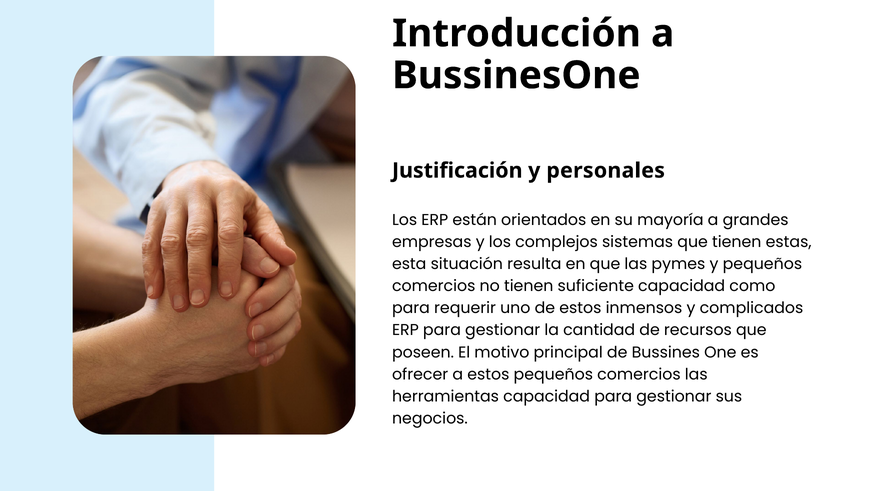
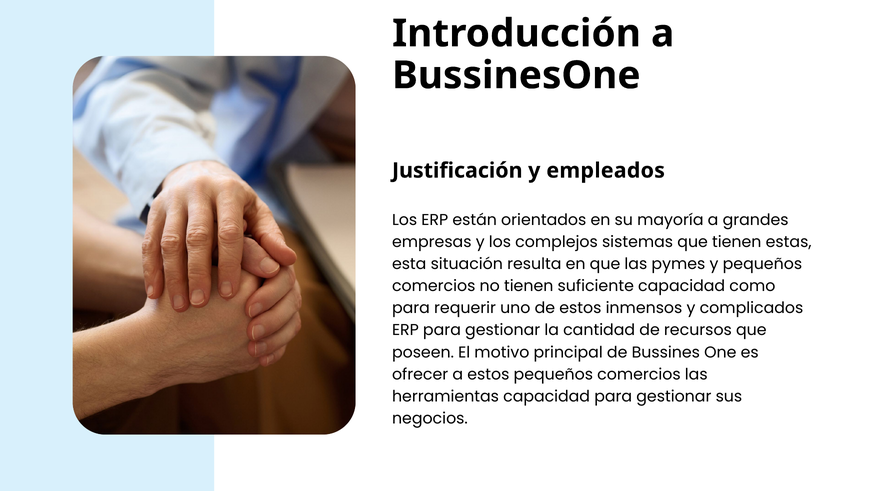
personales: personales -> empleados
